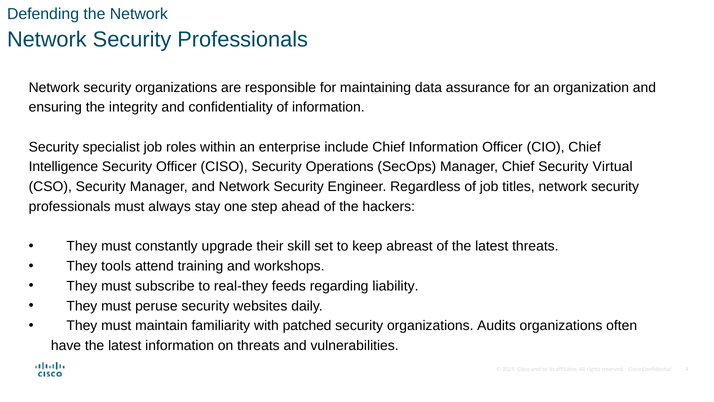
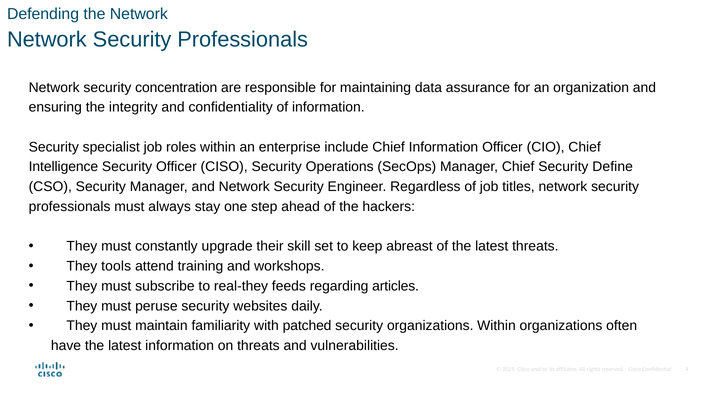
Network security organizations: organizations -> concentration
Virtual: Virtual -> Define
liability: liability -> articles
organizations Audits: Audits -> Within
